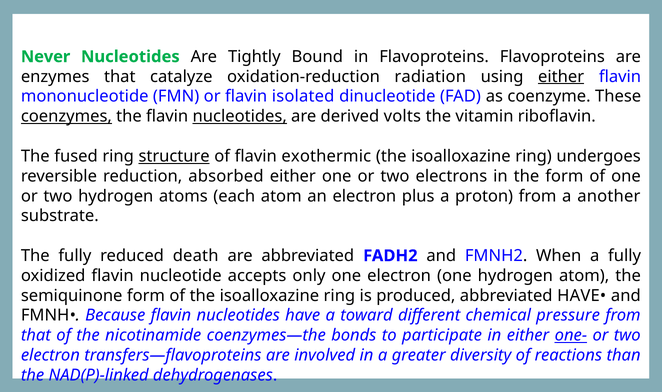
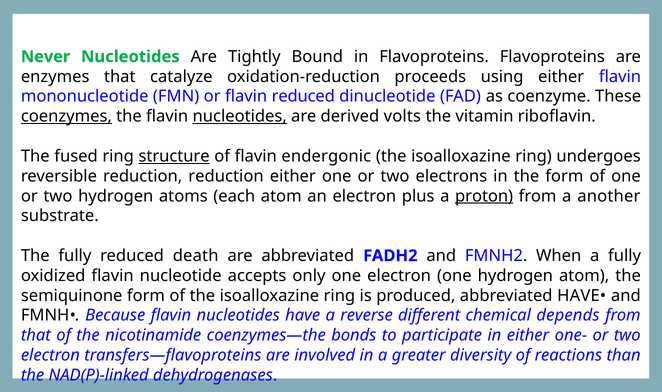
radiation: radiation -> proceeds
either at (561, 77) underline: present -> none
flavin isolated: isolated -> reduced
exothermic: exothermic -> endergonic
reduction absorbed: absorbed -> reduction
proton underline: none -> present
toward: toward -> reverse
pressure: pressure -> depends
one- underline: present -> none
